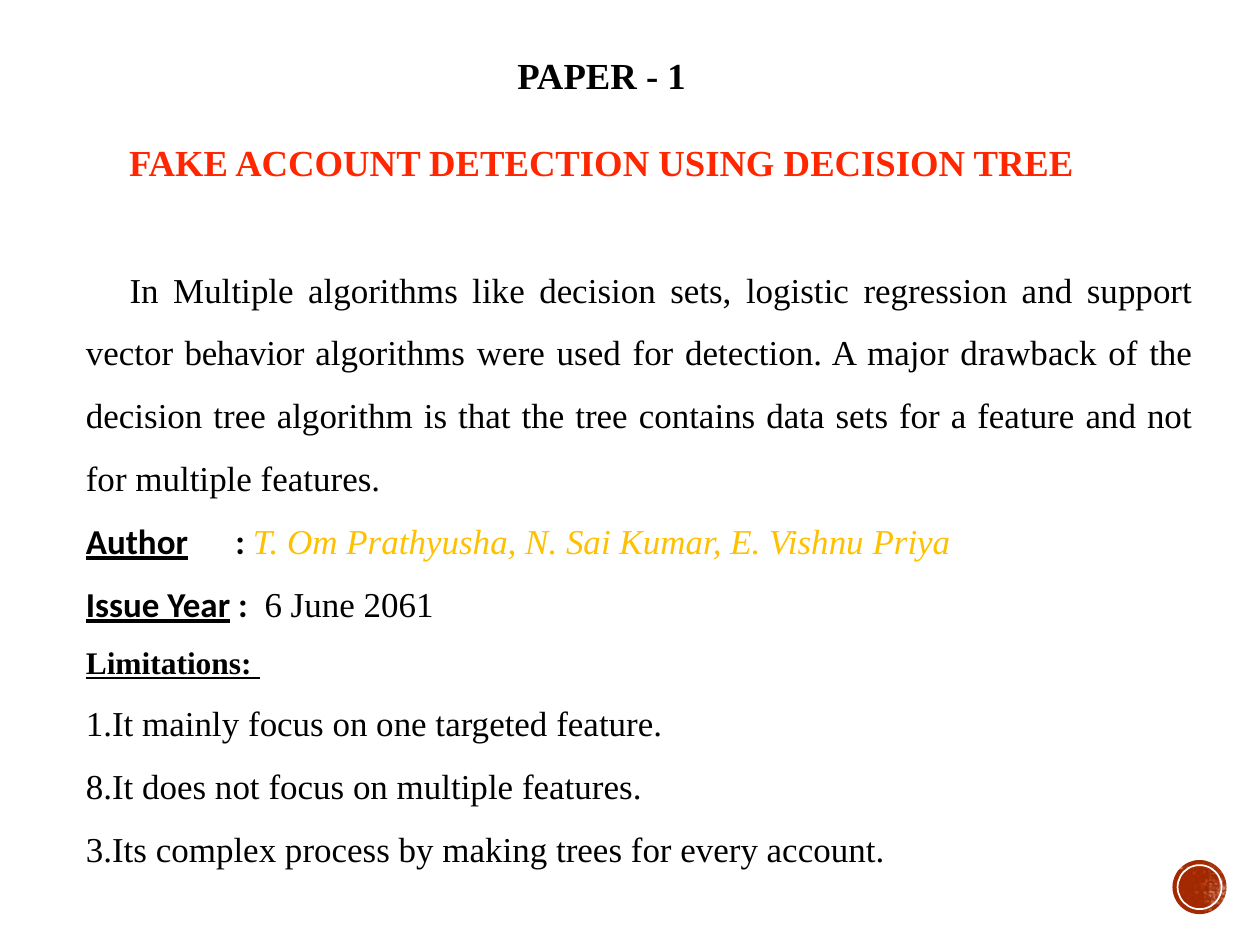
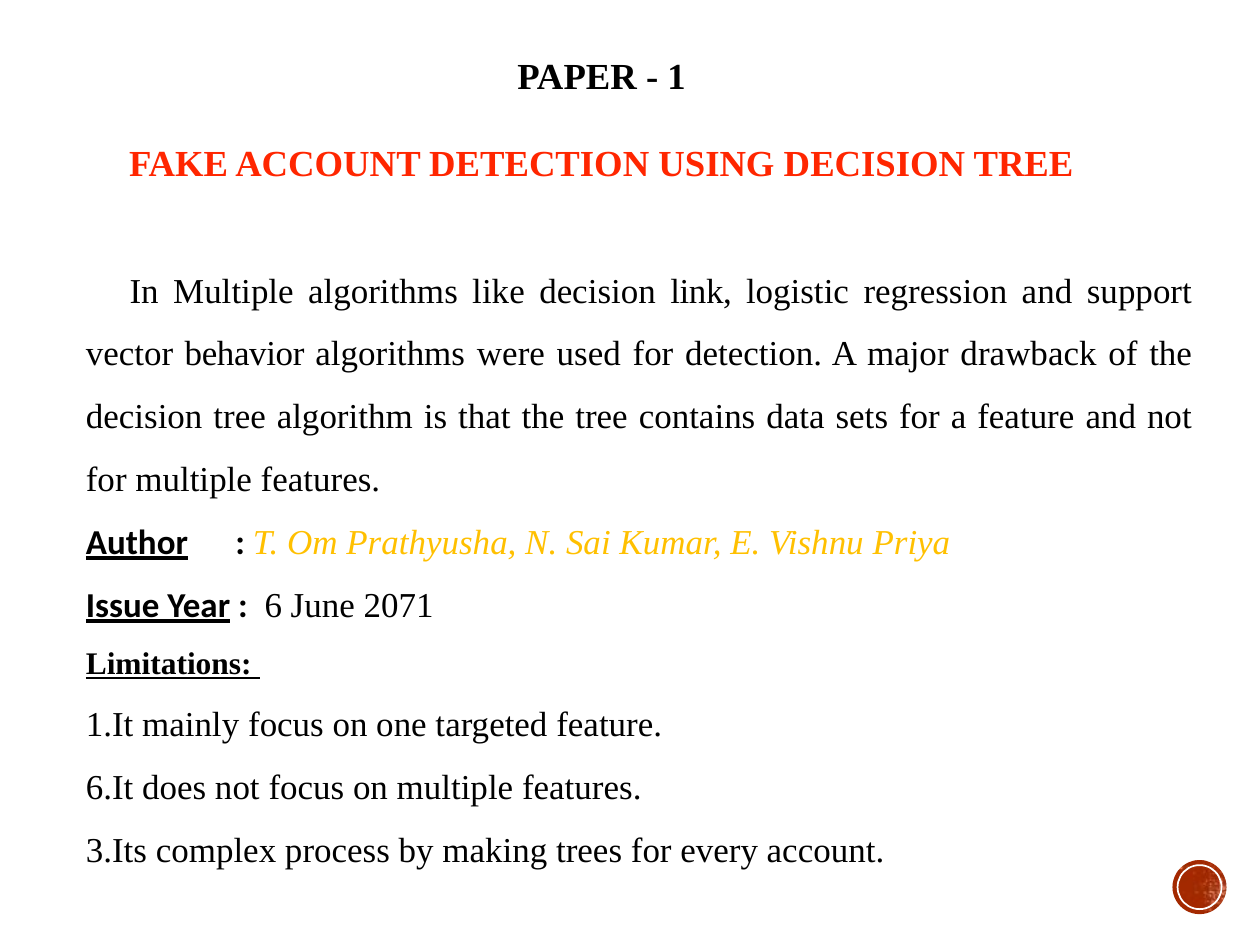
decision sets: sets -> link
2061: 2061 -> 2071
8.It: 8.It -> 6.It
